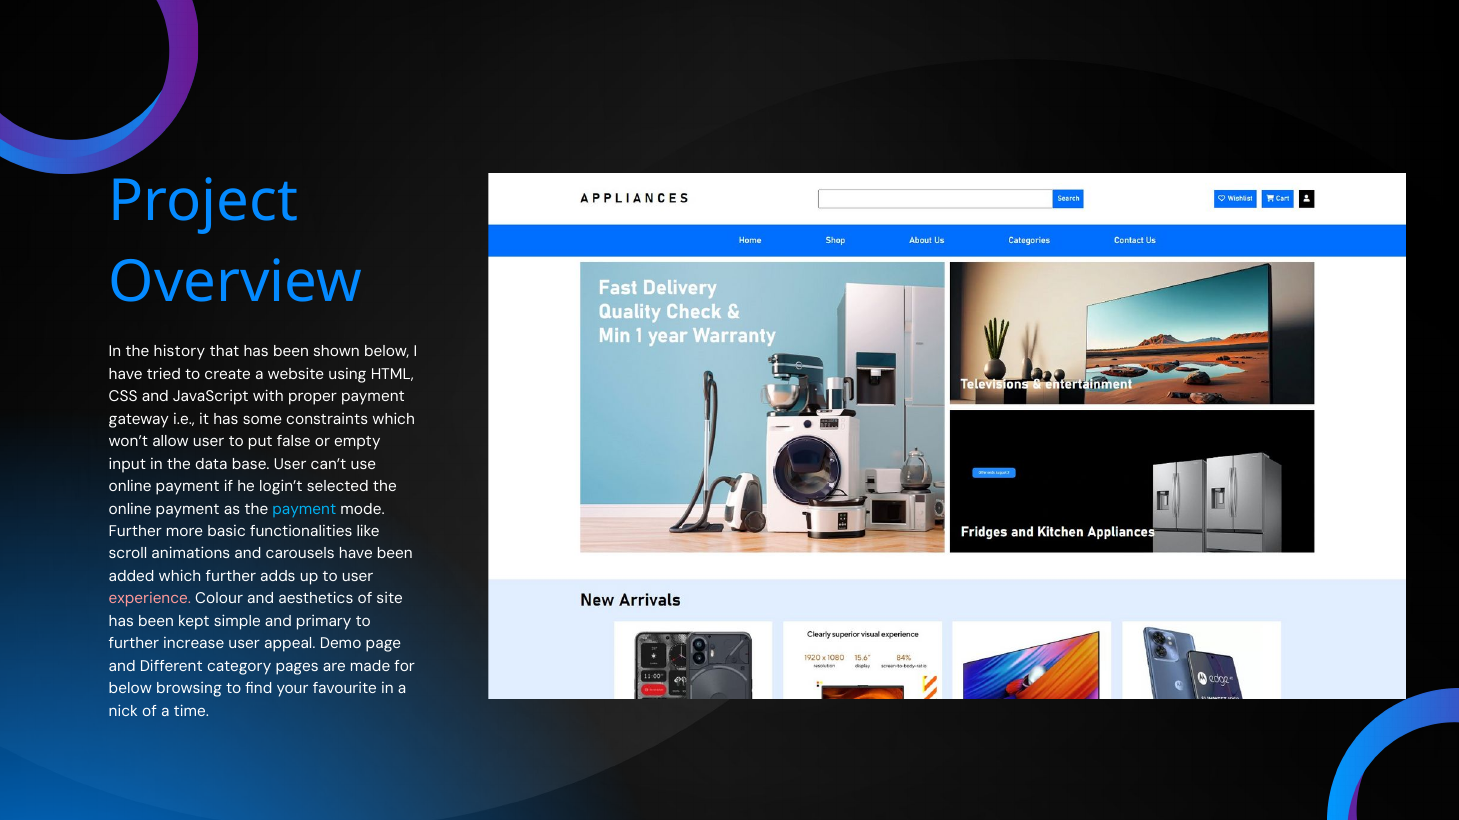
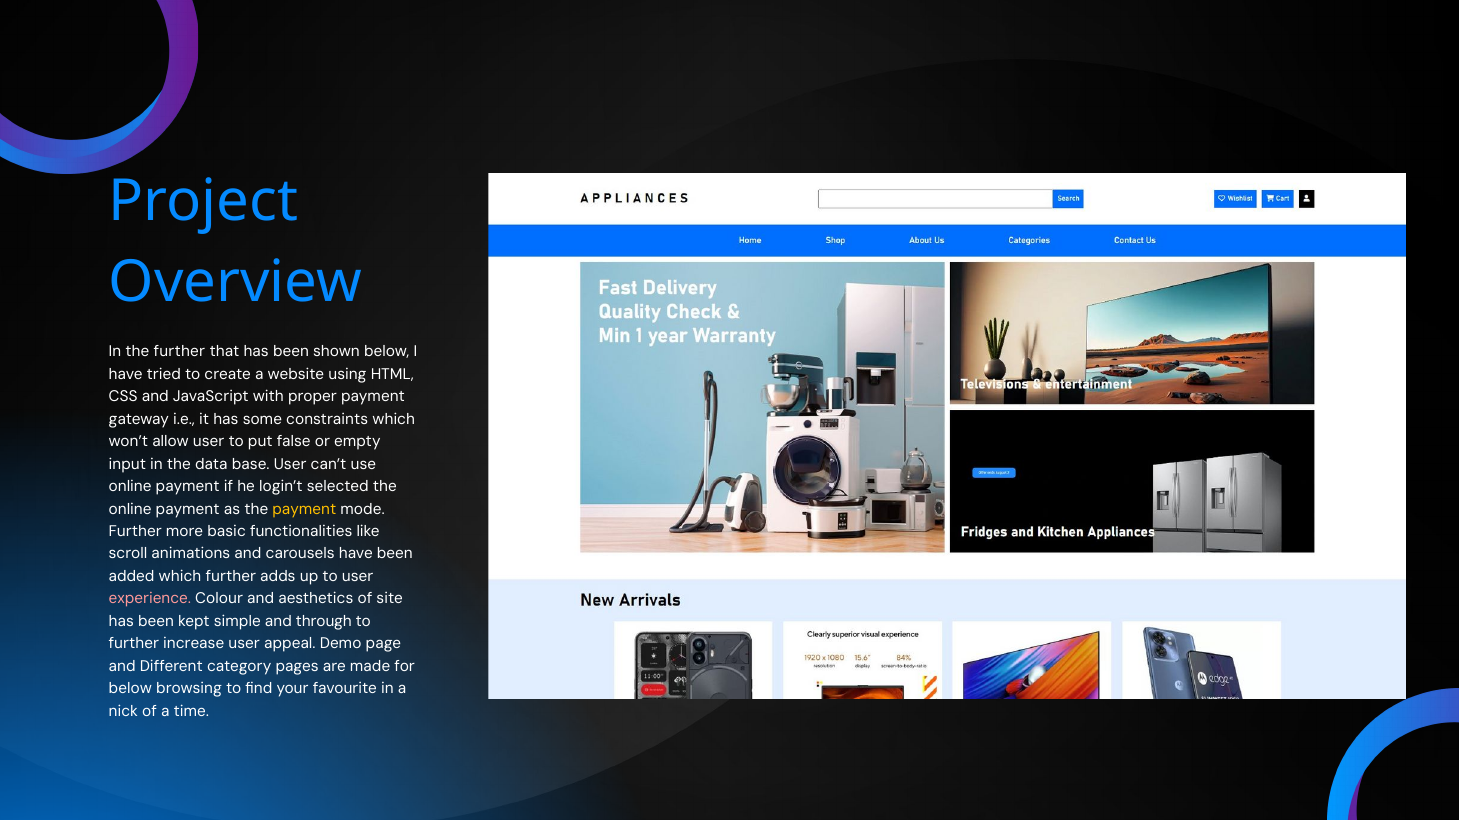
the history: history -> further
payment at (304, 509) colour: light blue -> yellow
primary: primary -> through
